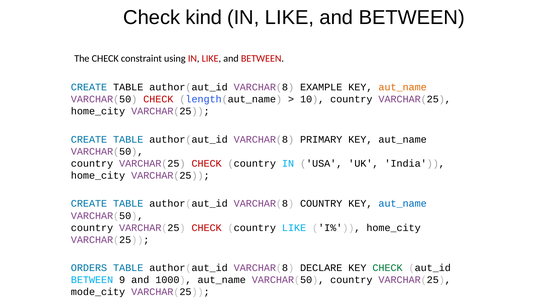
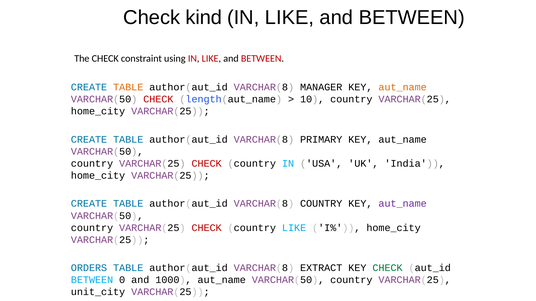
TABLE at (128, 87) colour: black -> orange
EXAMPLE: EXAMPLE -> MANAGER
aut_name at (403, 204) colour: blue -> purple
DECLARE: DECLARE -> EXTRACT
9: 9 -> 0
mode_city: mode_city -> unit_city
